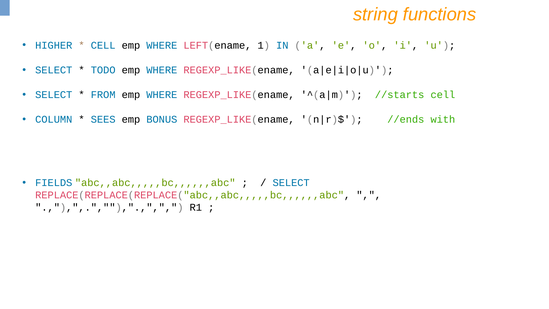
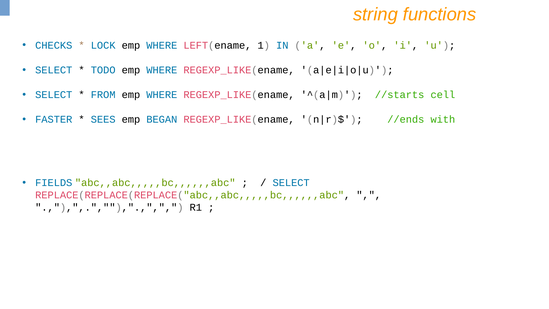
HIGHER: HIGHER -> CHECKS
CELL at (103, 45): CELL -> LOCK
COLUMN: COLUMN -> FASTER
BONUS: BONUS -> BEGAN
